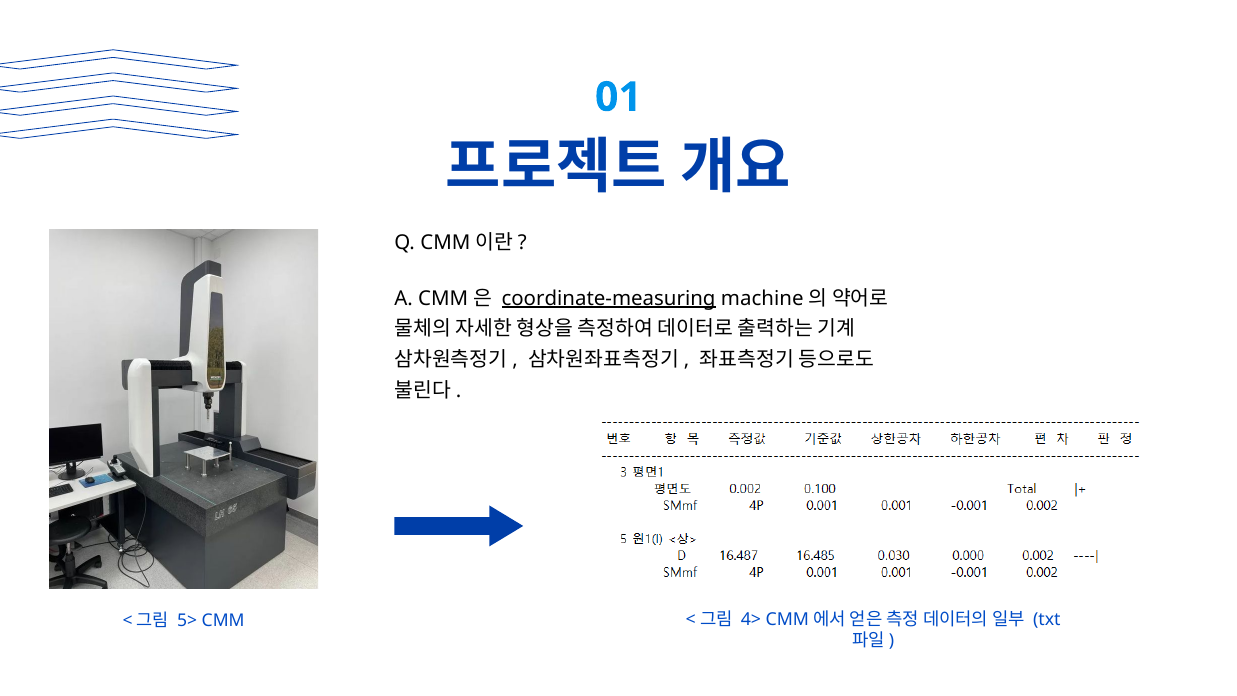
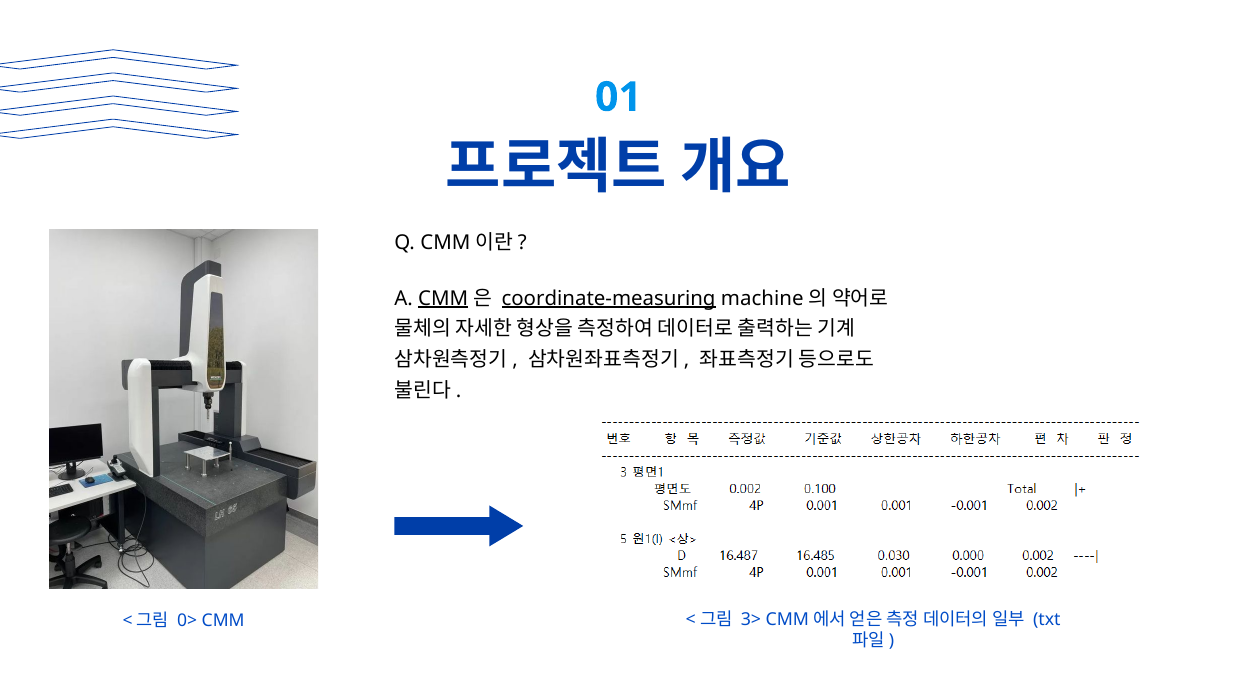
CMM at (443, 298) underline: none -> present
5>: 5> -> 0>
4>: 4> -> 3>
